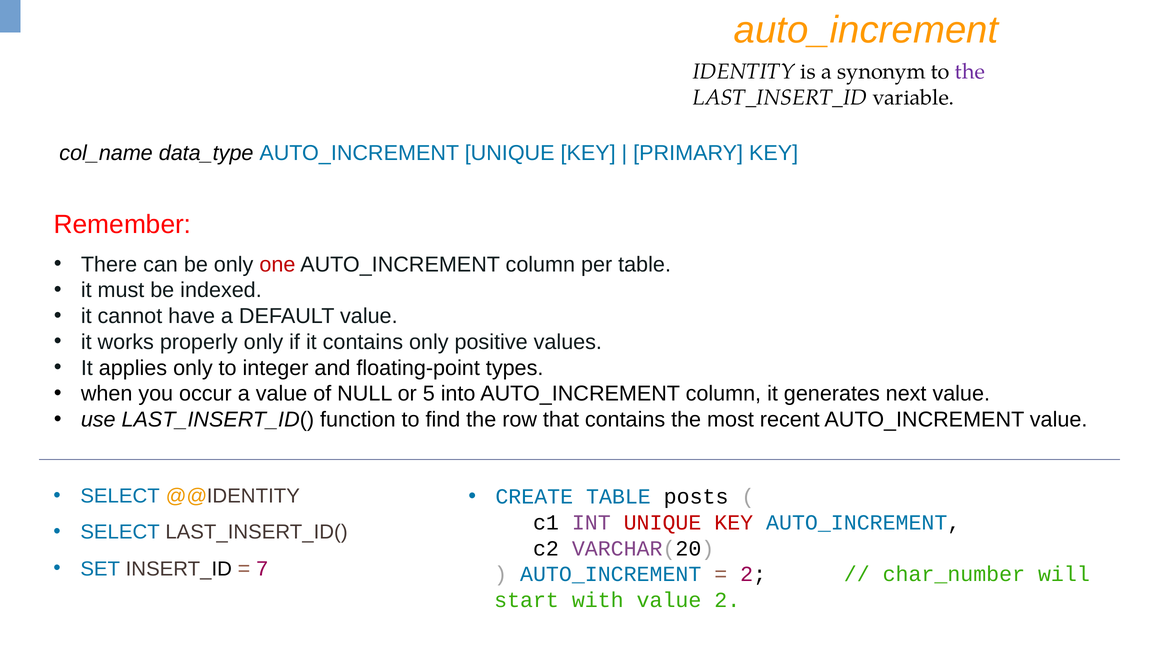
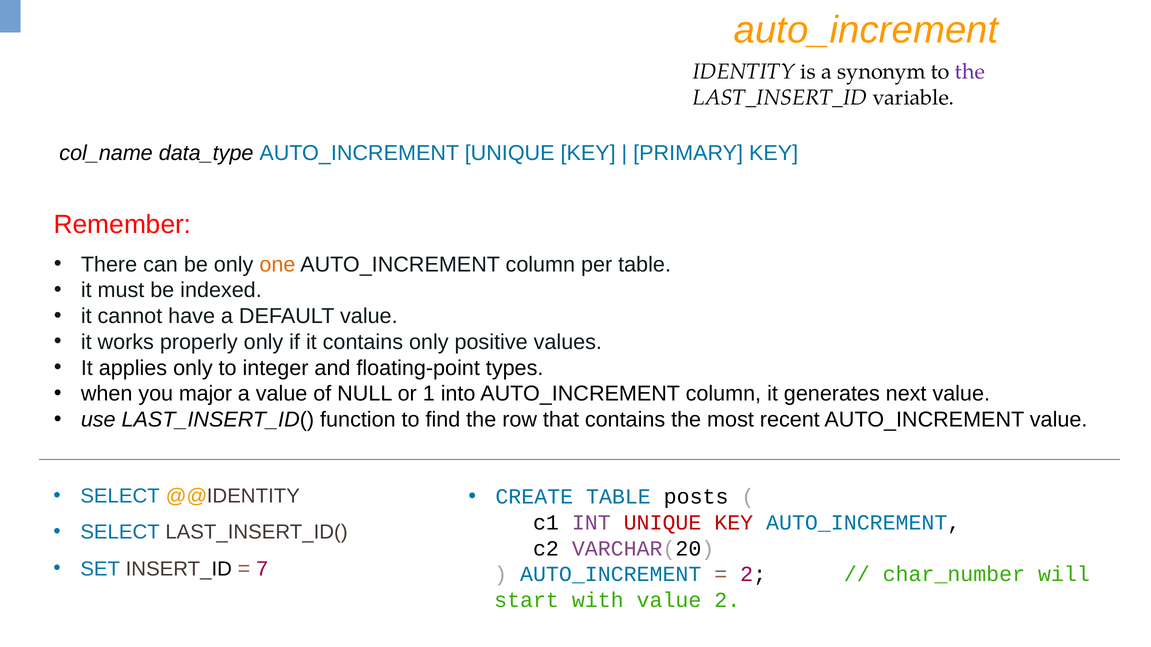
one colour: red -> orange
occur: occur -> major
5: 5 -> 1
